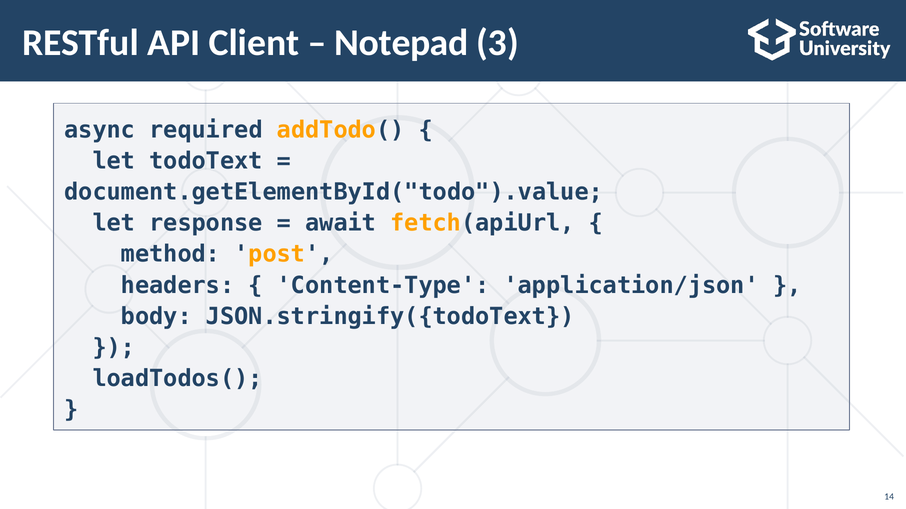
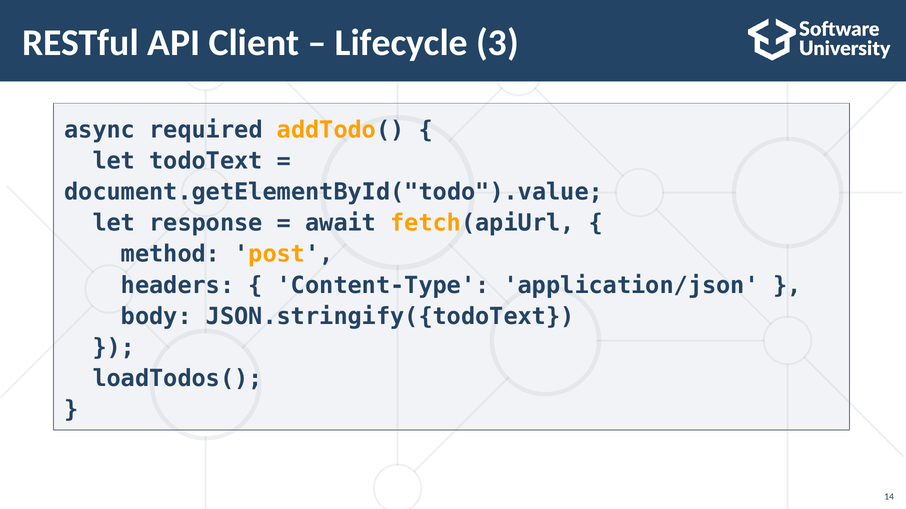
Notepad: Notepad -> Lifecycle
